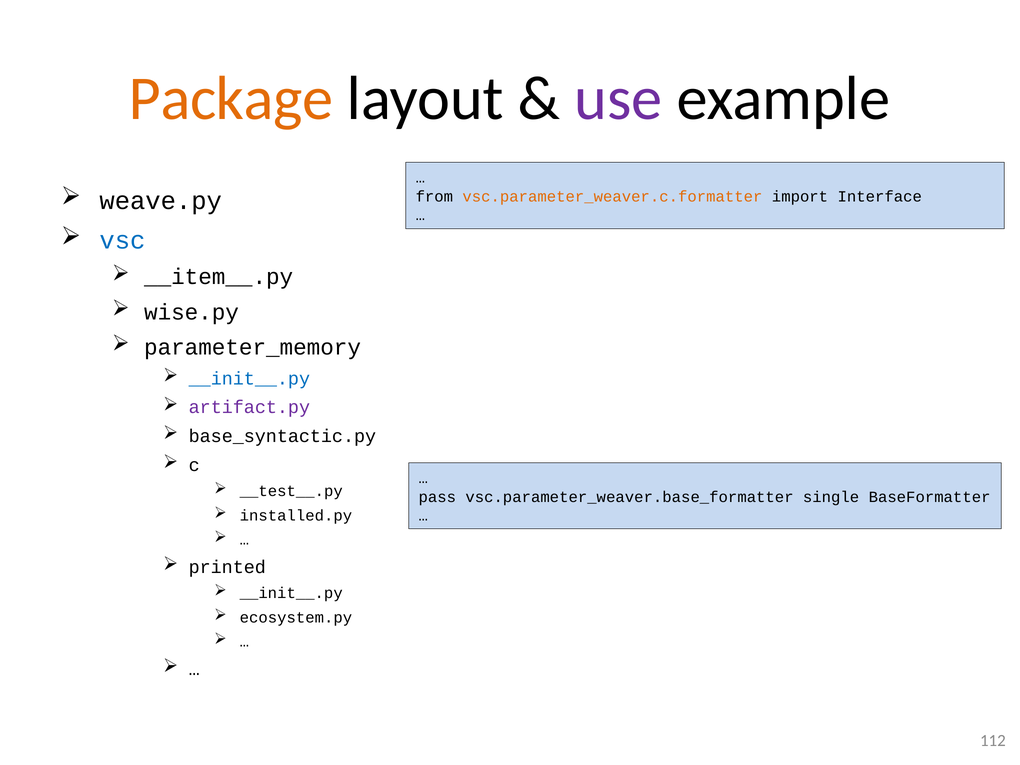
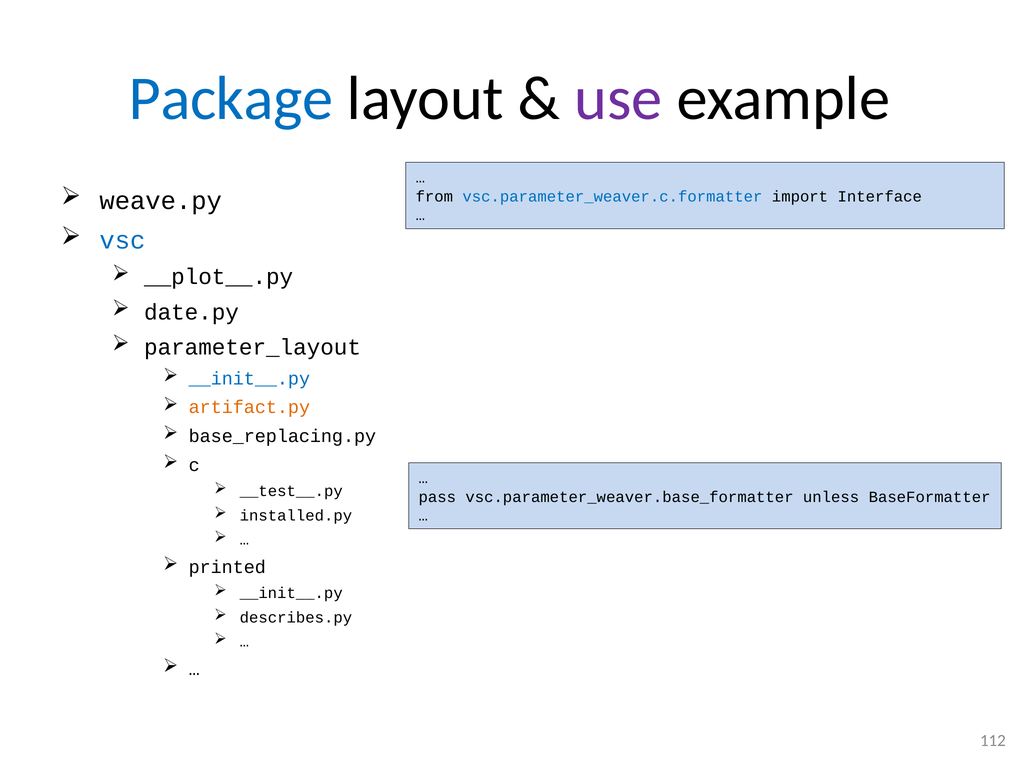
Package colour: orange -> blue
vsc.parameter_weaver.c.formatter colour: orange -> blue
__item__.py: __item__.py -> __plot__.py
wise.py: wise.py -> date.py
parameter_memory: parameter_memory -> parameter_layout
artifact.py colour: purple -> orange
base_syntactic.py: base_syntactic.py -> base_replacing.py
single: single -> unless
ecosystem.py: ecosystem.py -> describes.py
